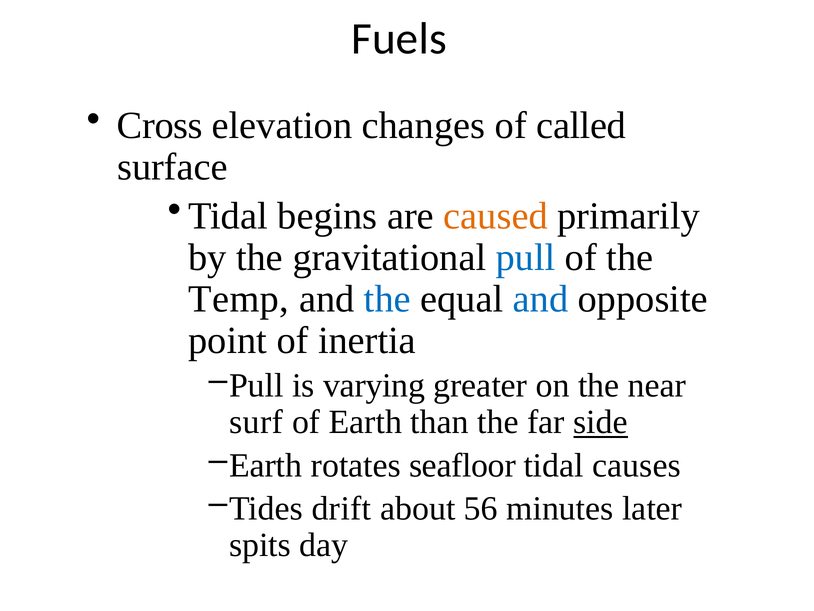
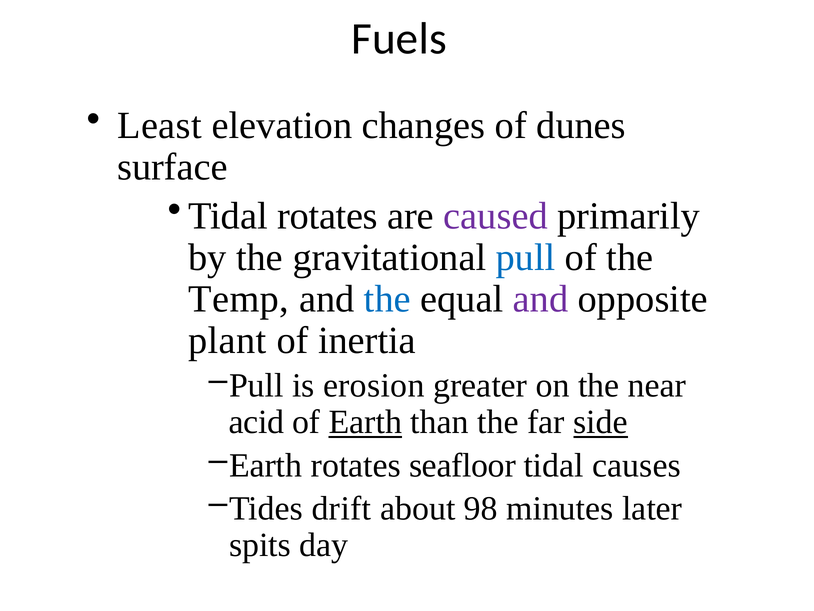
Cross: Cross -> Least
called: called -> dunes
Tidal begins: begins -> rotates
caused colour: orange -> purple
and at (541, 299) colour: blue -> purple
point: point -> plant
varying: varying -> erosion
surf: surf -> acid
Earth at (365, 422) underline: none -> present
56: 56 -> 98
